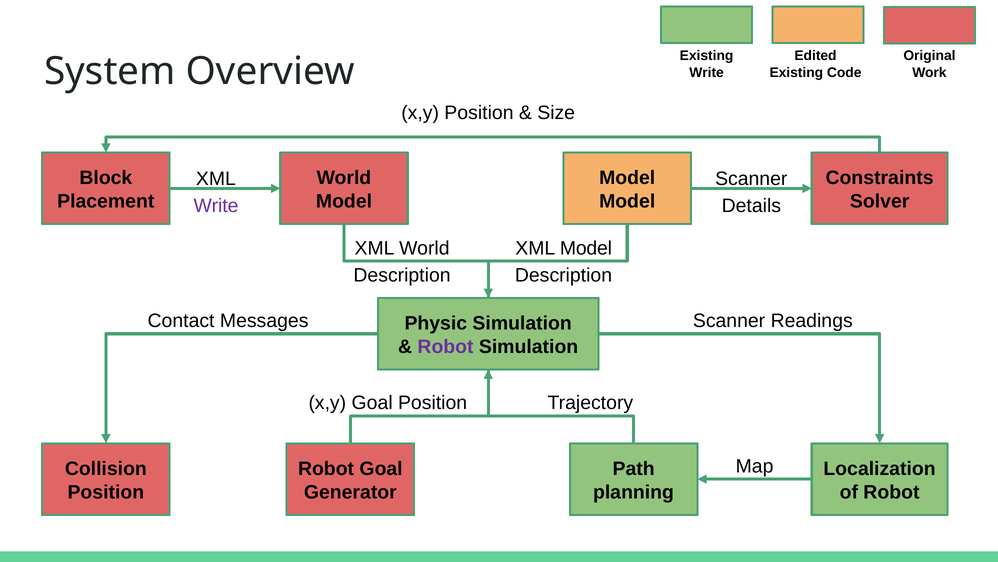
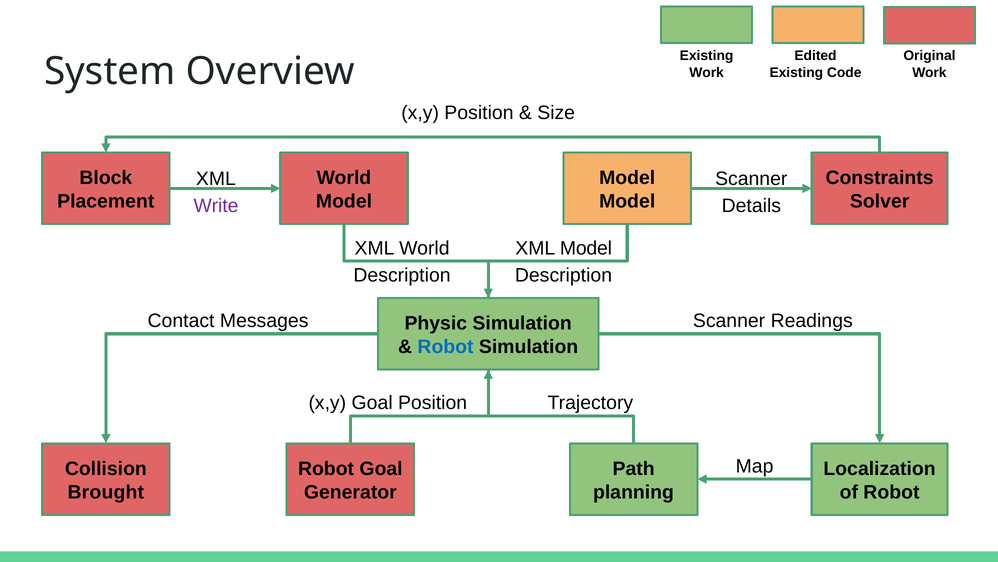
Write at (707, 72): Write -> Work
Robot at (446, 346) colour: purple -> blue
Position at (106, 492): Position -> Brought
